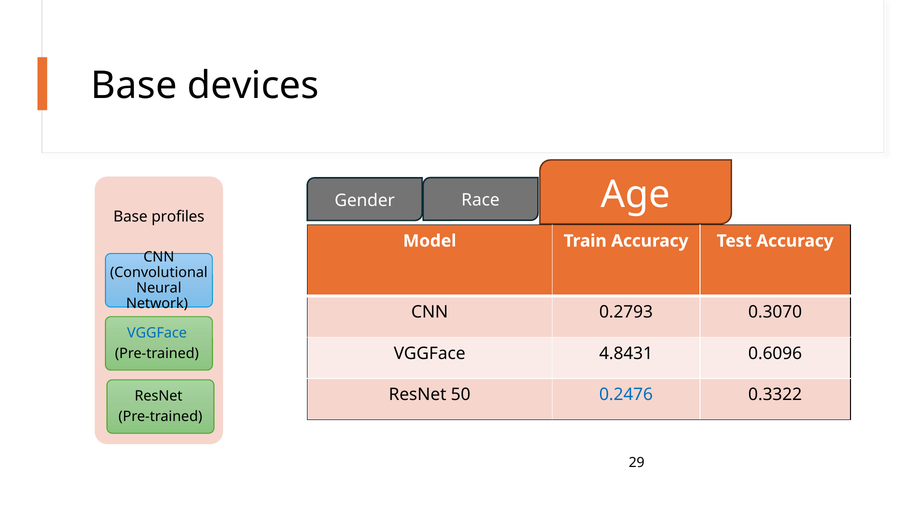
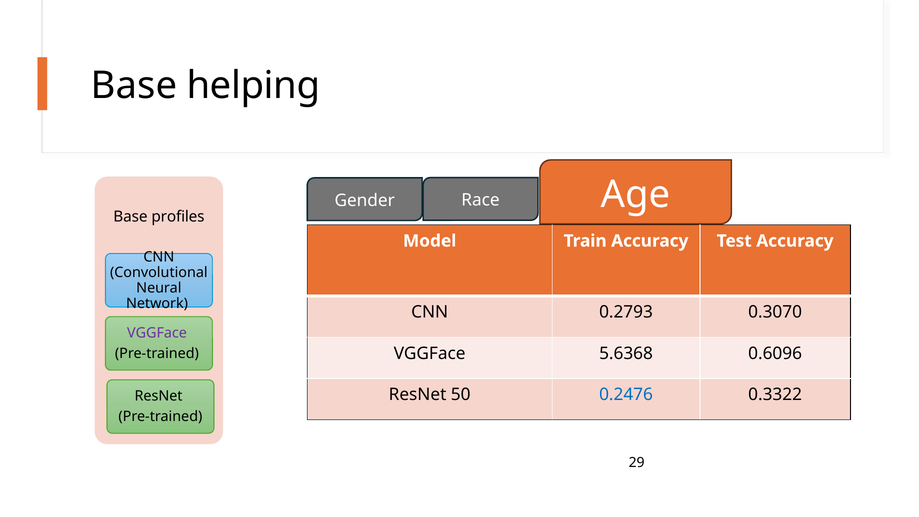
devices: devices -> helping
VGGFace at (157, 333) colour: blue -> purple
4.8431: 4.8431 -> 5.6368
